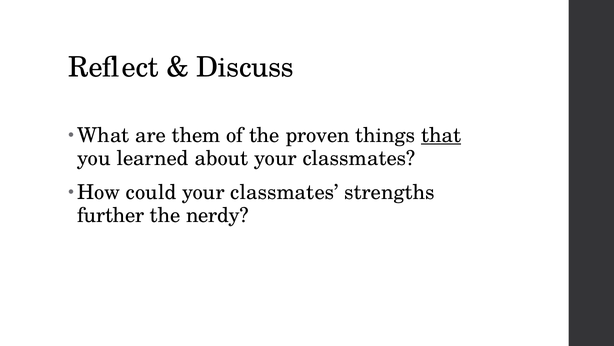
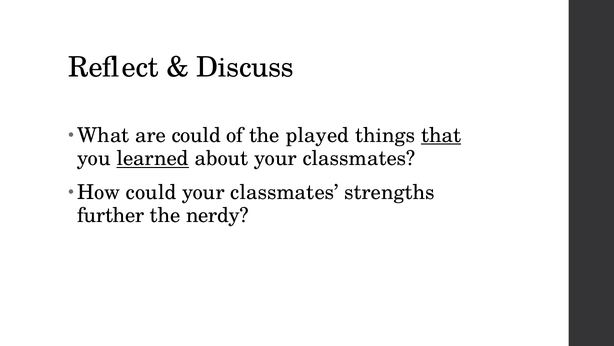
are them: them -> could
proven: proven -> played
learned underline: none -> present
